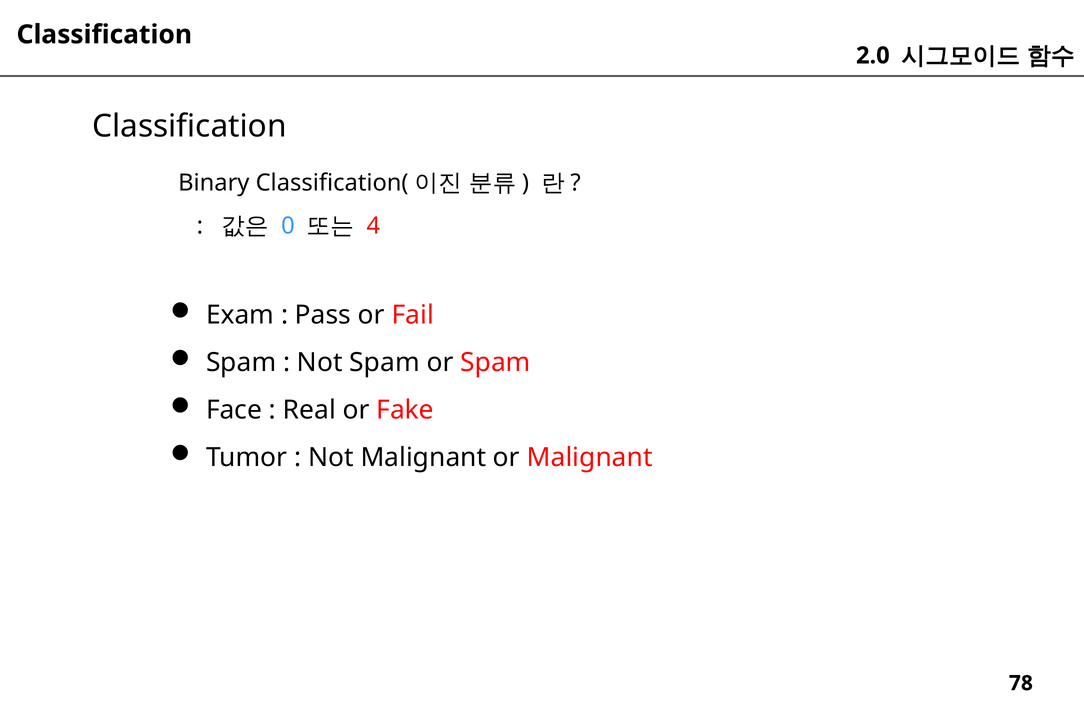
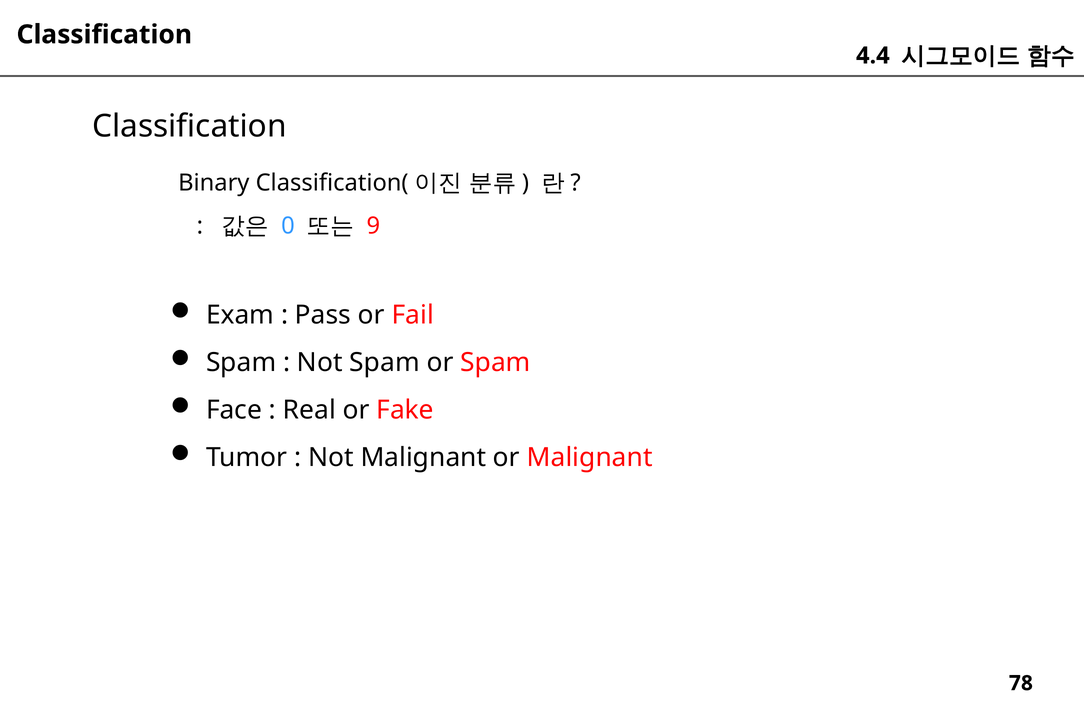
2.0: 2.0 -> 4.4
4: 4 -> 9
